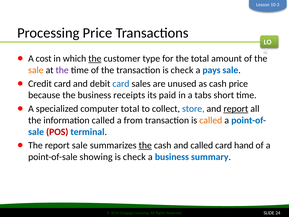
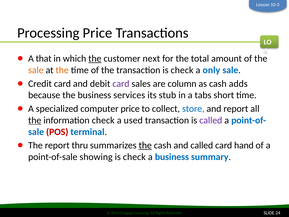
cost: cost -> that
type: type -> next
the at (62, 70) colour: purple -> orange
pays: pays -> only
card at (121, 84) colour: blue -> purple
unused: unused -> column
cash price: price -> adds
receipts: receipts -> services
paid: paid -> stub
computer total: total -> price
report at (236, 109) underline: present -> none
the at (35, 120) underline: none -> present
information called: called -> check
from: from -> used
called at (211, 120) colour: orange -> purple
report sale: sale -> thru
